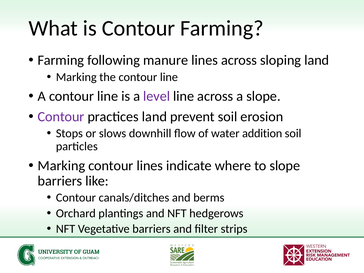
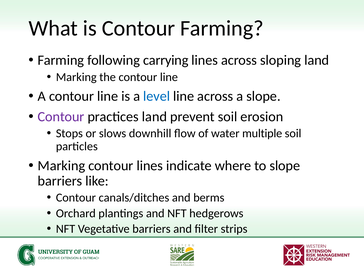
manure: manure -> carrying
level colour: purple -> blue
addition: addition -> multiple
